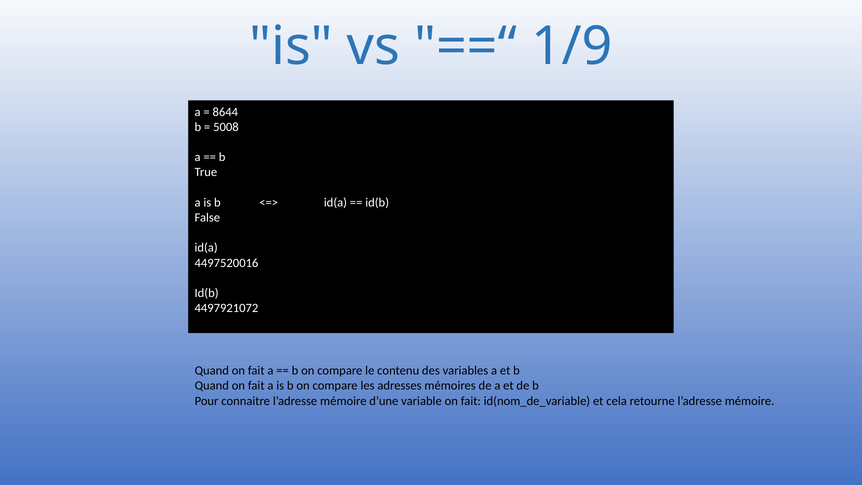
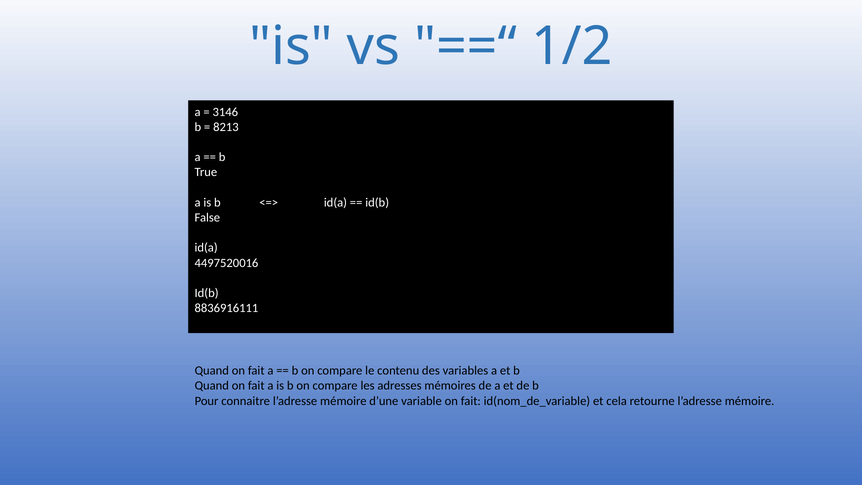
1/9: 1/9 -> 1/2
8644: 8644 -> 3146
5008: 5008 -> 8213
4497921072: 4497921072 -> 8836916111
